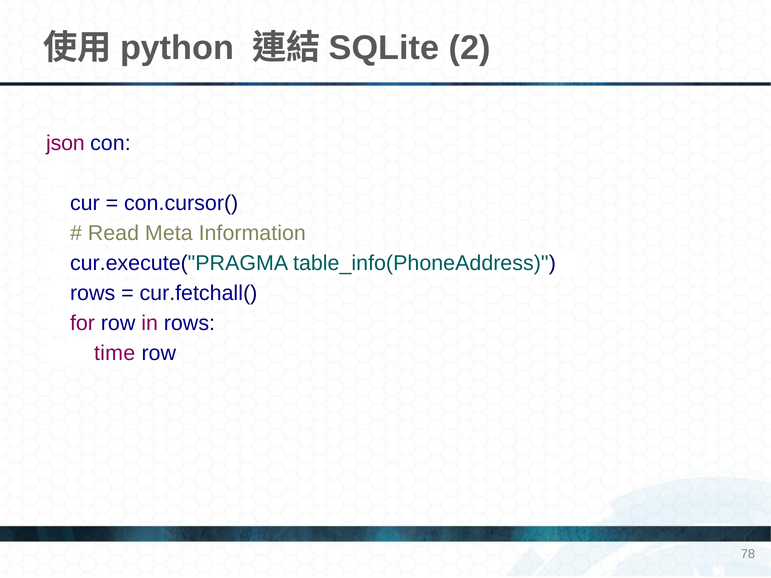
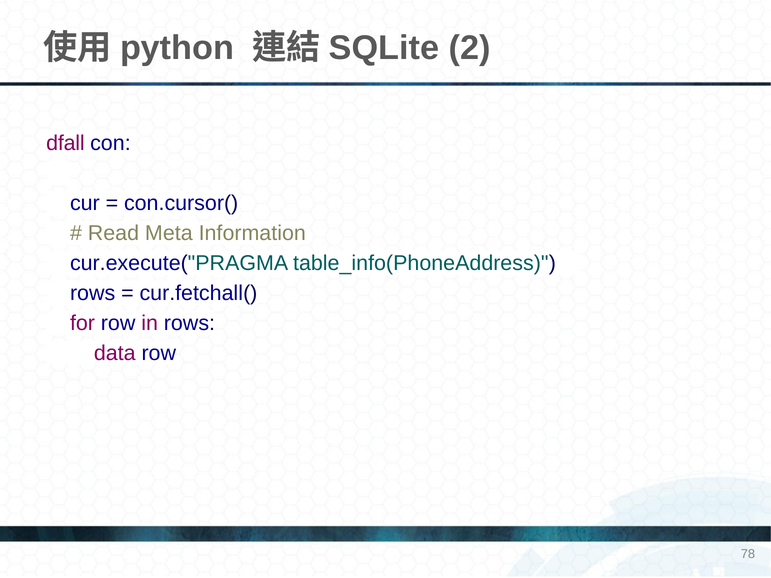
json: json -> dfall
time: time -> data
